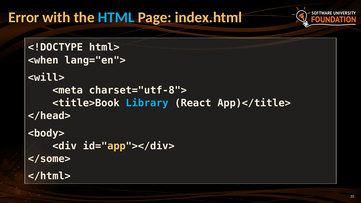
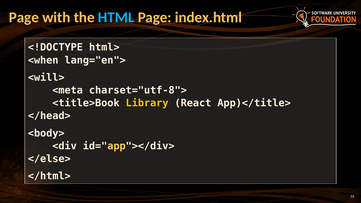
Error at (24, 18): Error -> Page
Library colour: light blue -> yellow
</some>: </some> -> </else>
